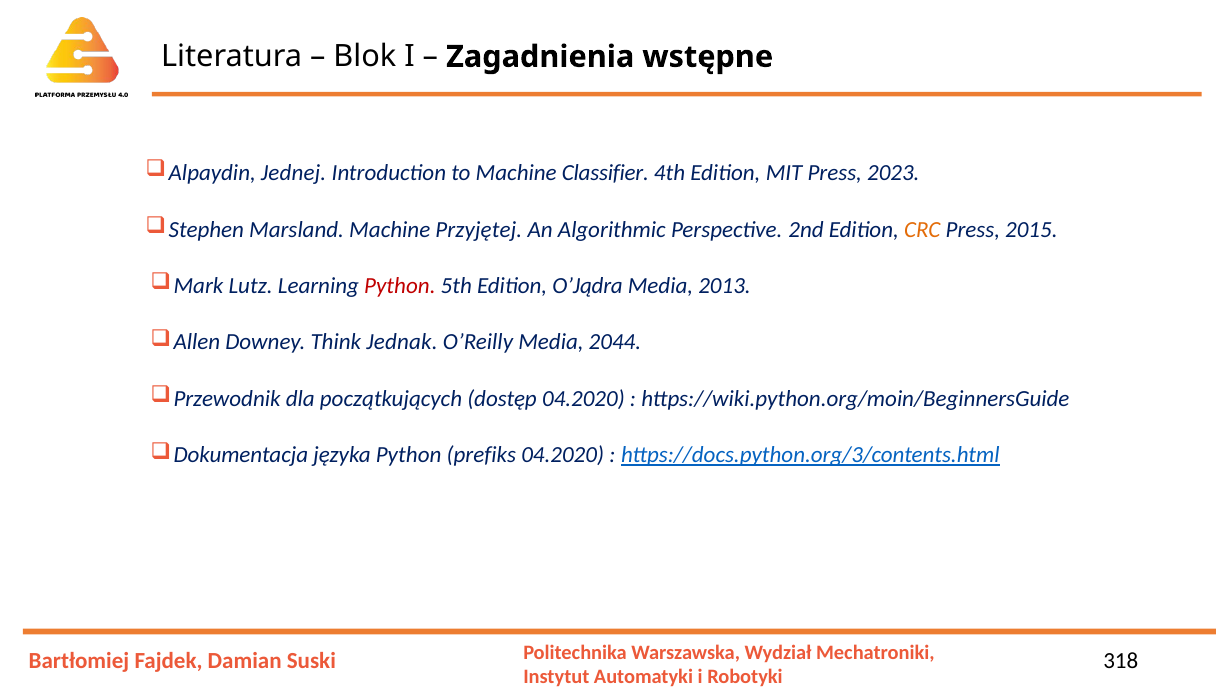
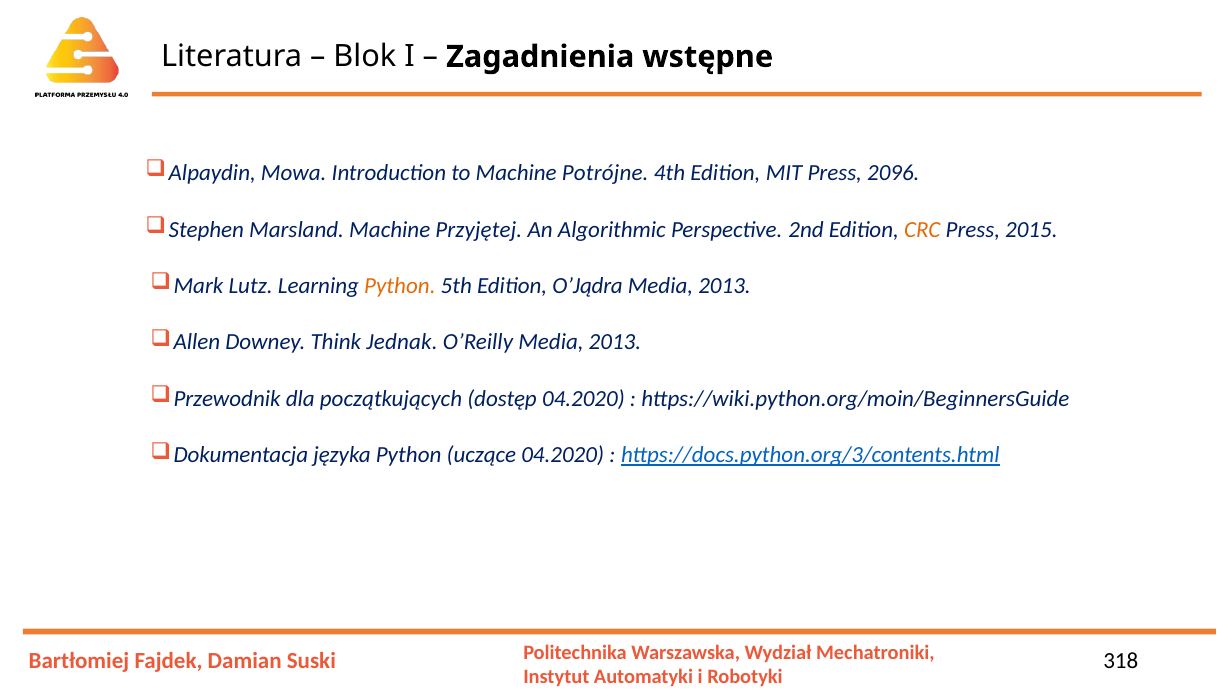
Jednej: Jednej -> Mowa
Classifier: Classifier -> Potrójne
2023: 2023 -> 2096
Python at (400, 286) colour: red -> orange
O’Reilly Media 2044: 2044 -> 2013
prefiks: prefiks -> uczące
